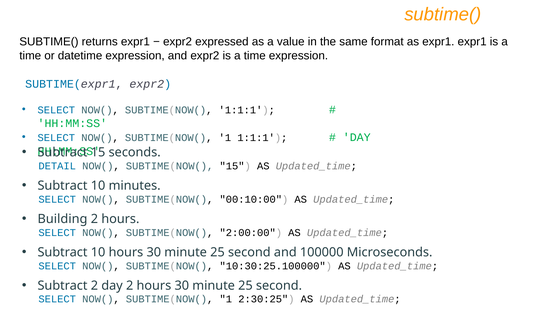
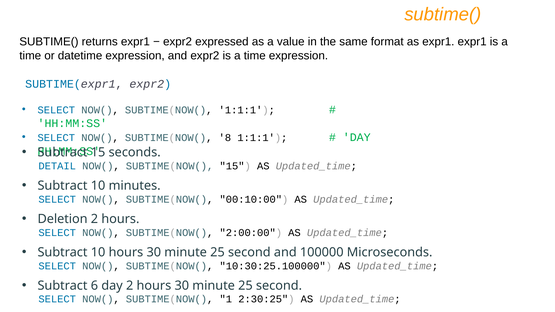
1 at (225, 138): 1 -> 8
Building: Building -> Deletion
Subtract 2: 2 -> 6
